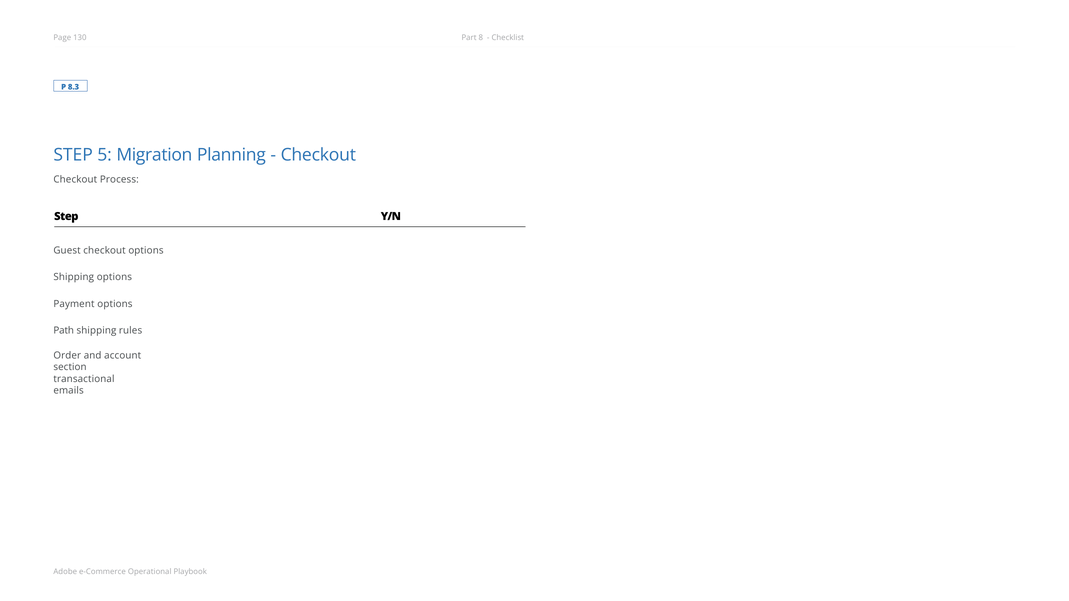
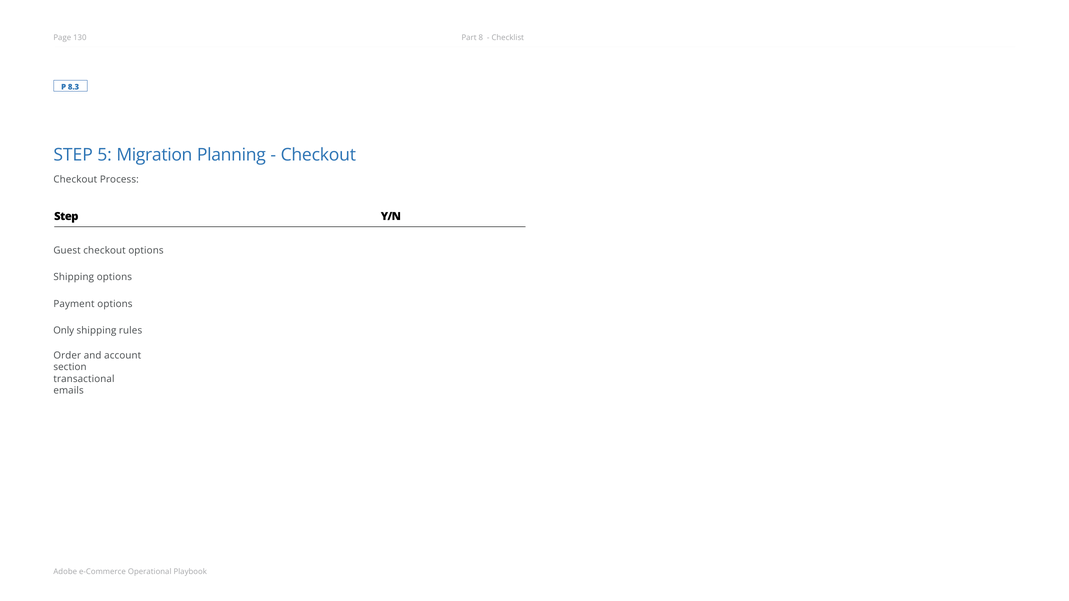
Path: Path -> Only
